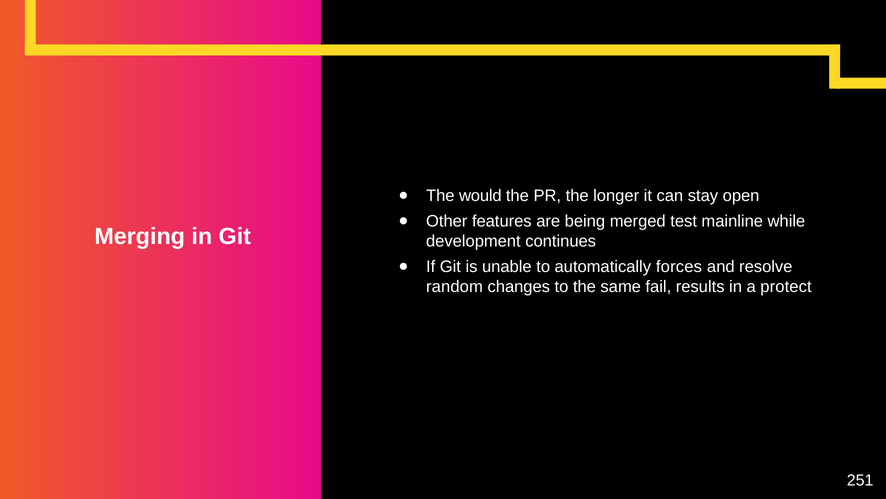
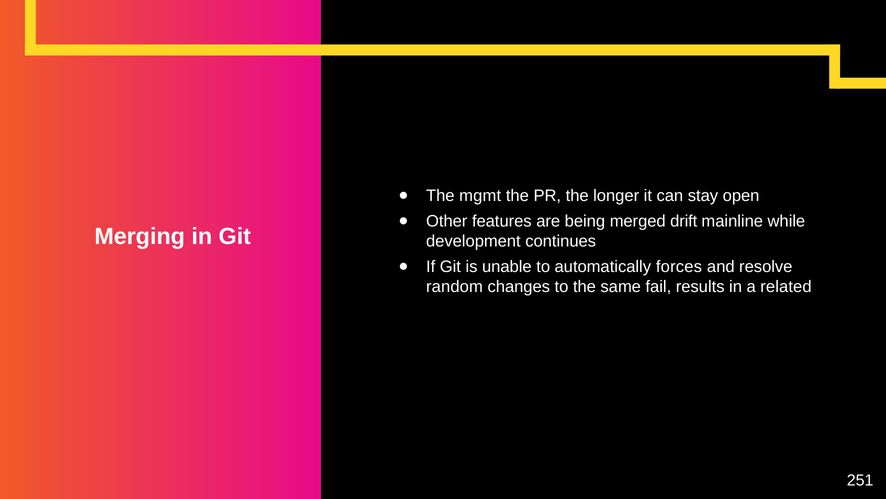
would: would -> mgmt
test: test -> drift
protect: protect -> related
